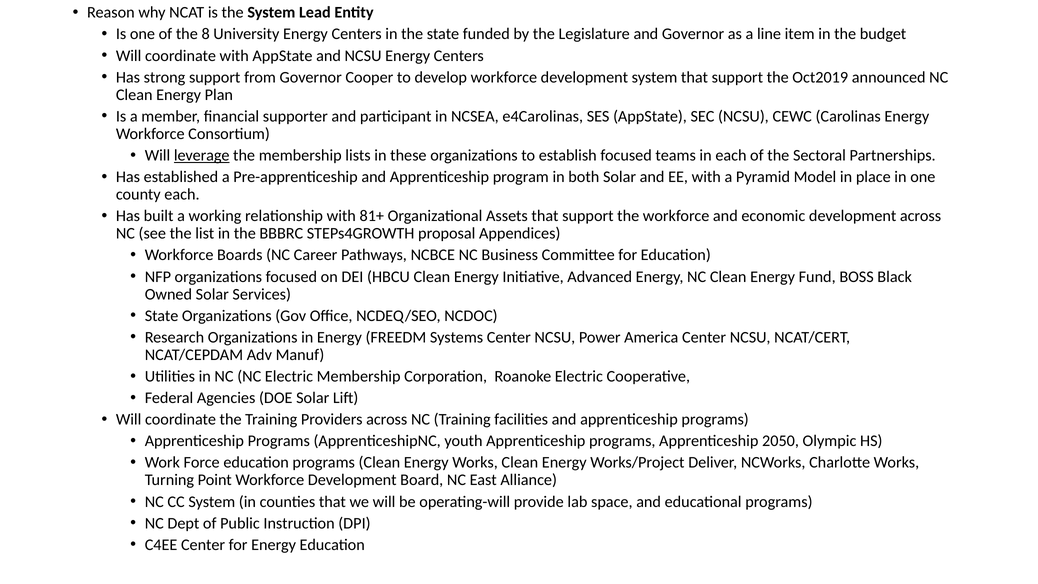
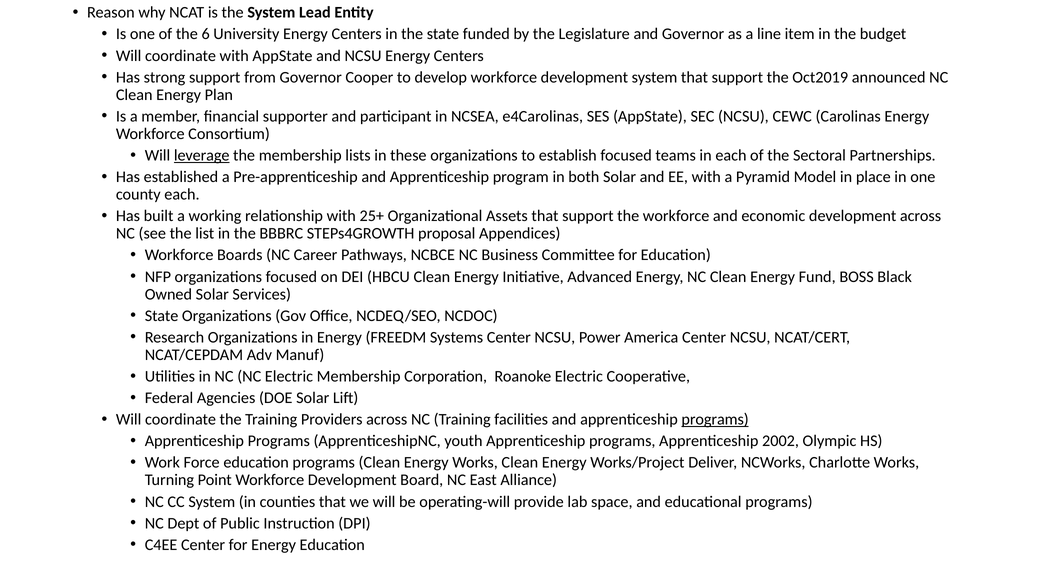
8: 8 -> 6
81+: 81+ -> 25+
programs at (715, 419) underline: none -> present
2050: 2050 -> 2002
